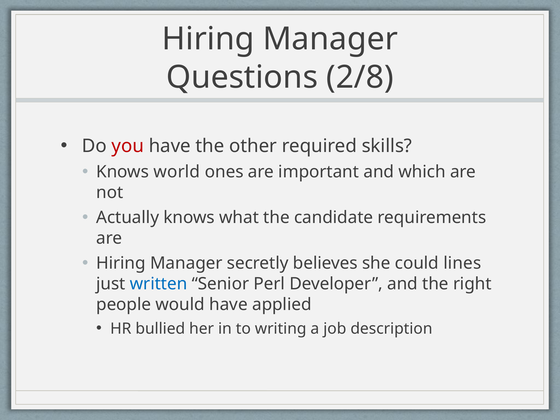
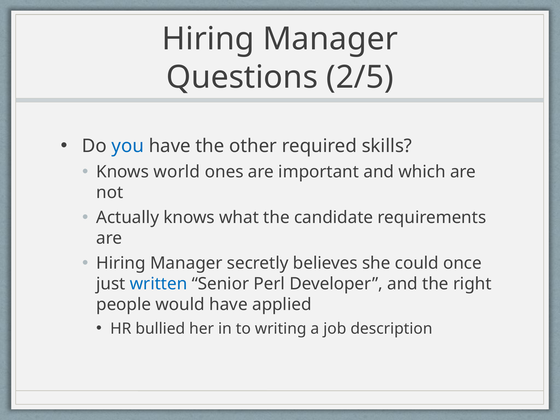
2/8: 2/8 -> 2/5
you colour: red -> blue
lines: lines -> once
